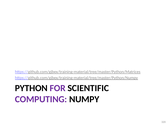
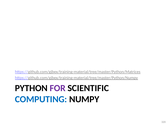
COMPUTING colour: purple -> blue
